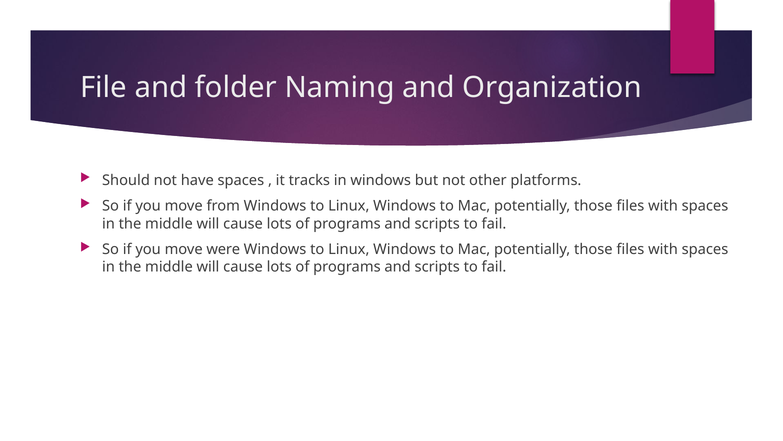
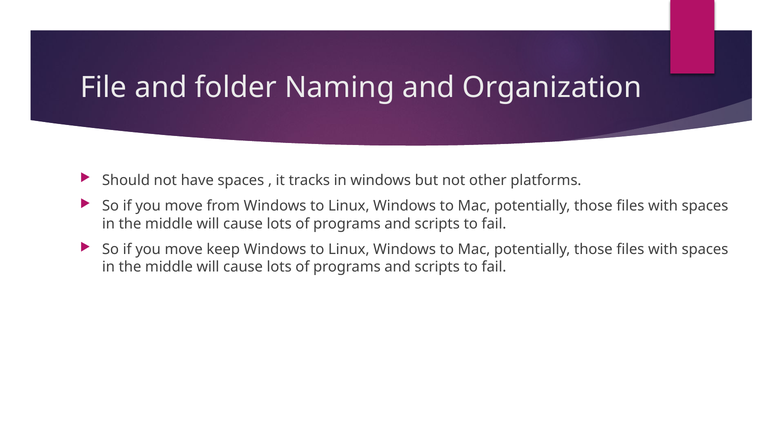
were: were -> keep
